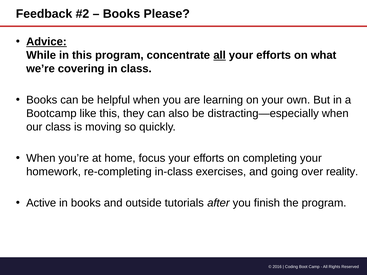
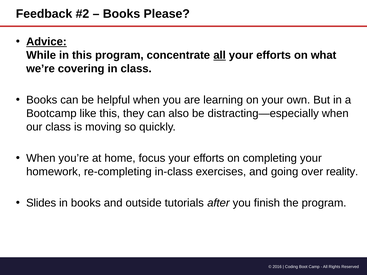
Active: Active -> Slides
